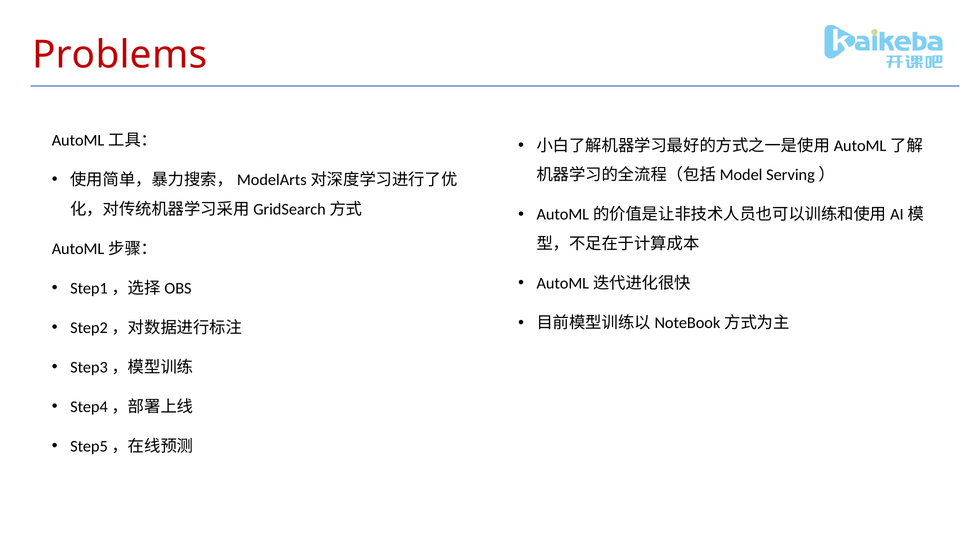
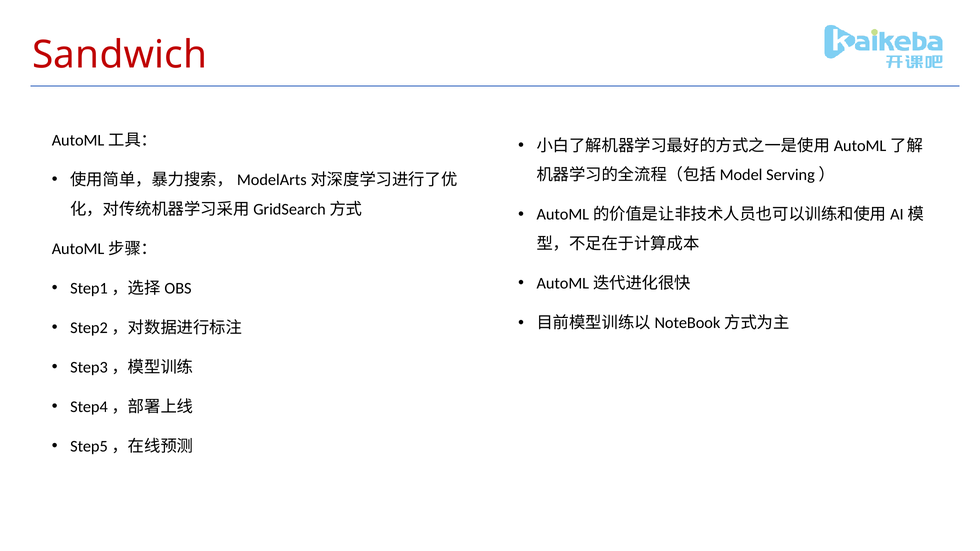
Problems: Problems -> Sandwich
